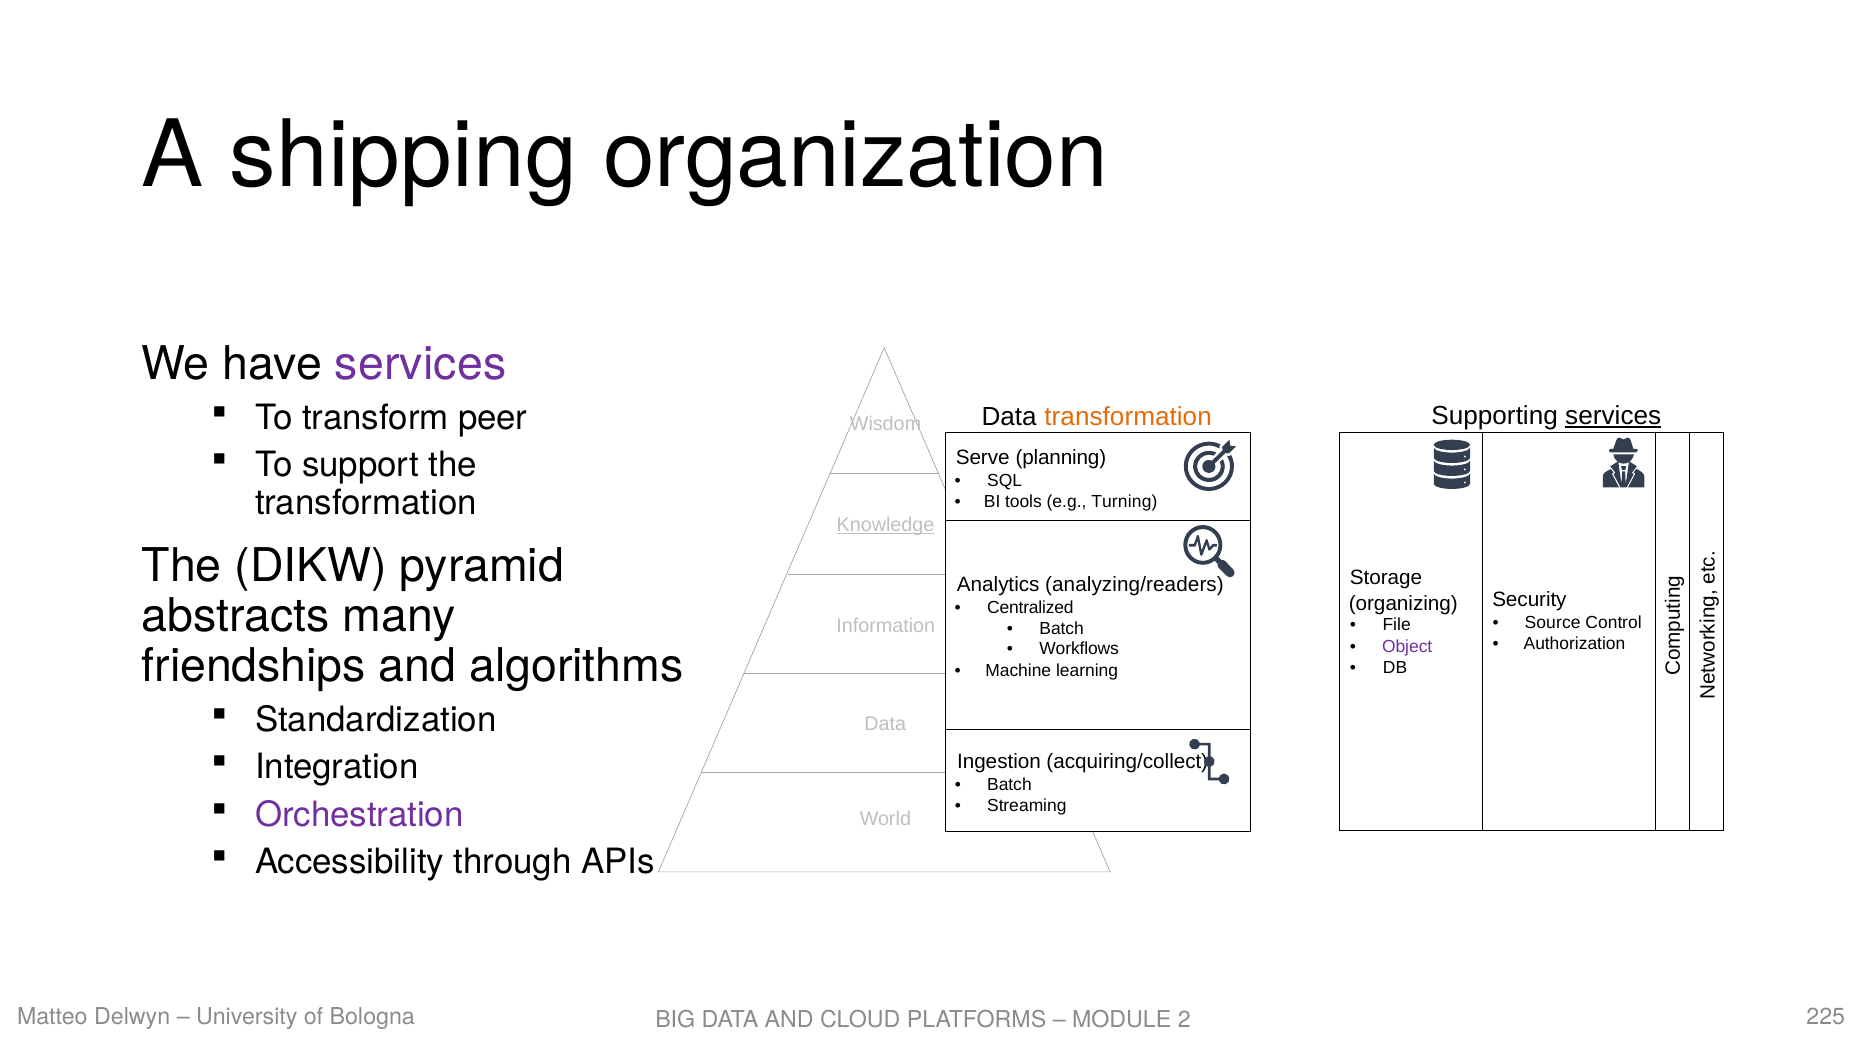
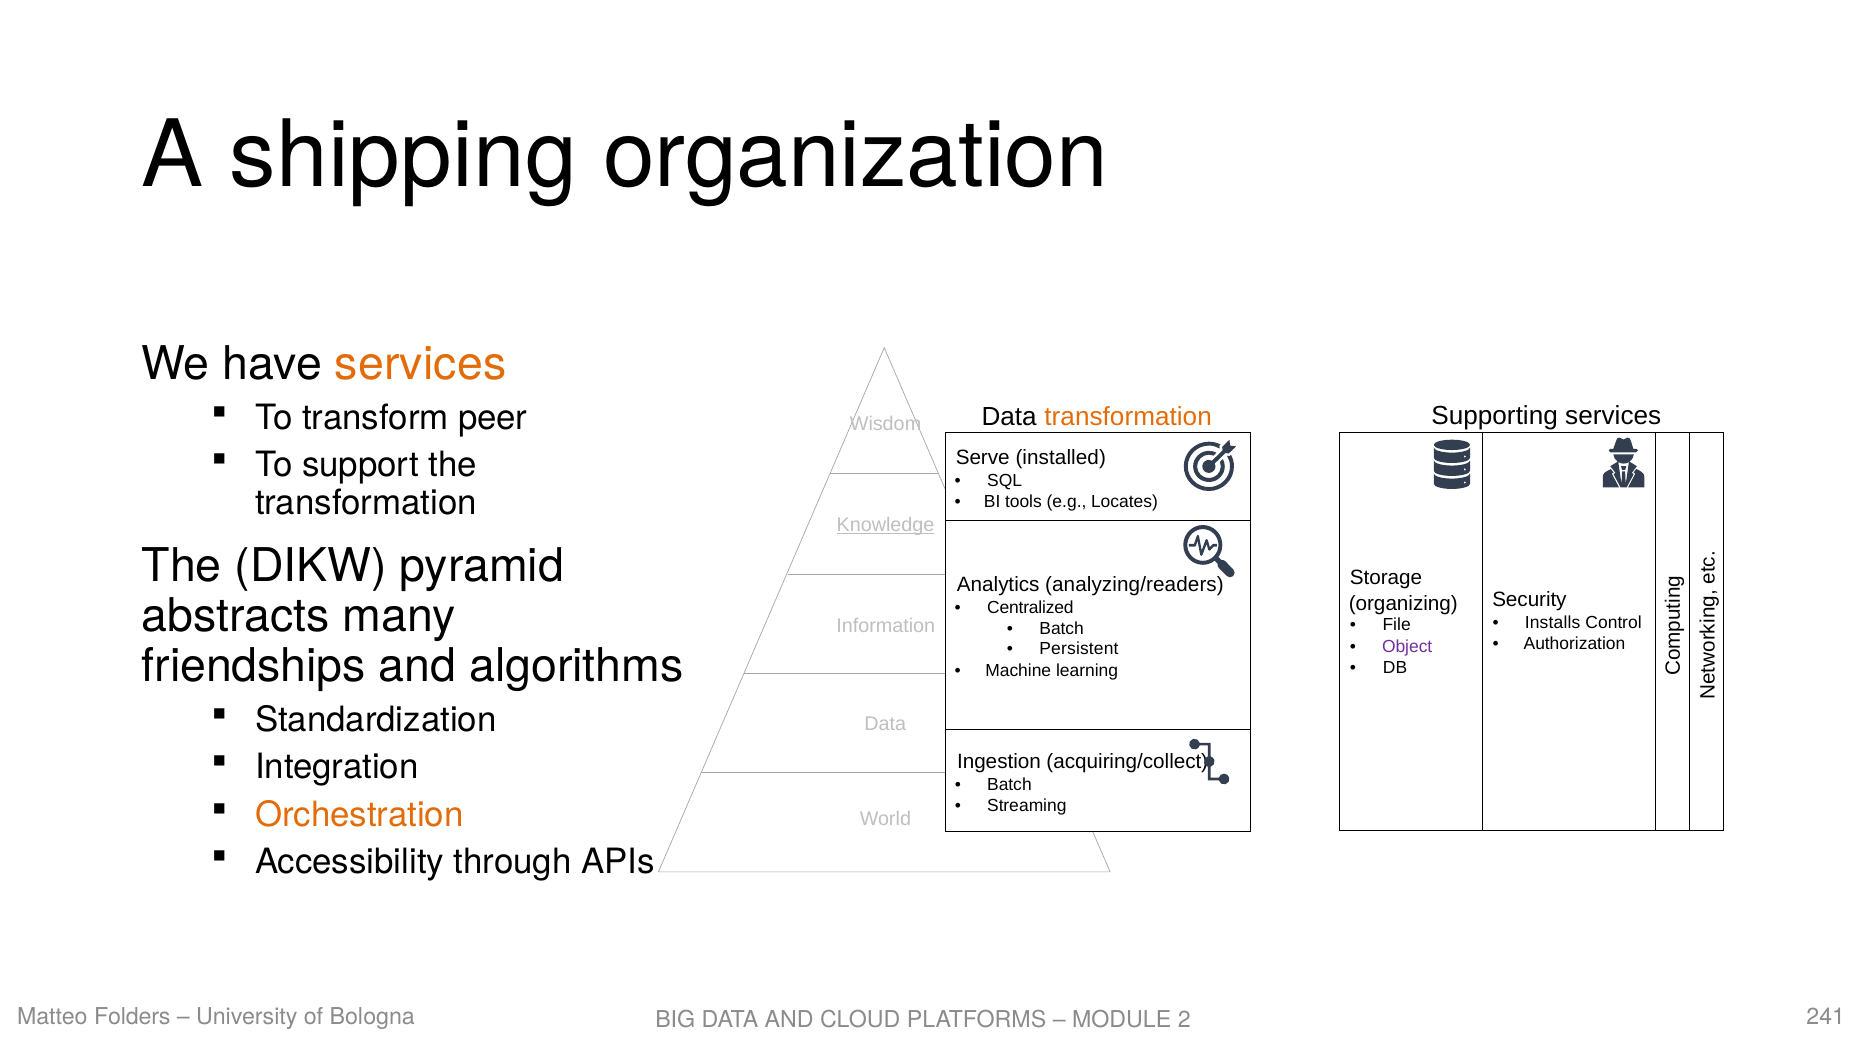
services at (420, 364) colour: purple -> orange
services at (1613, 416) underline: present -> none
planning: planning -> installed
Turning: Turning -> Locates
Source: Source -> Installs
Workflows: Workflows -> Persistent
Orchestration colour: purple -> orange
Delwyn: Delwyn -> Folders
225: 225 -> 241
